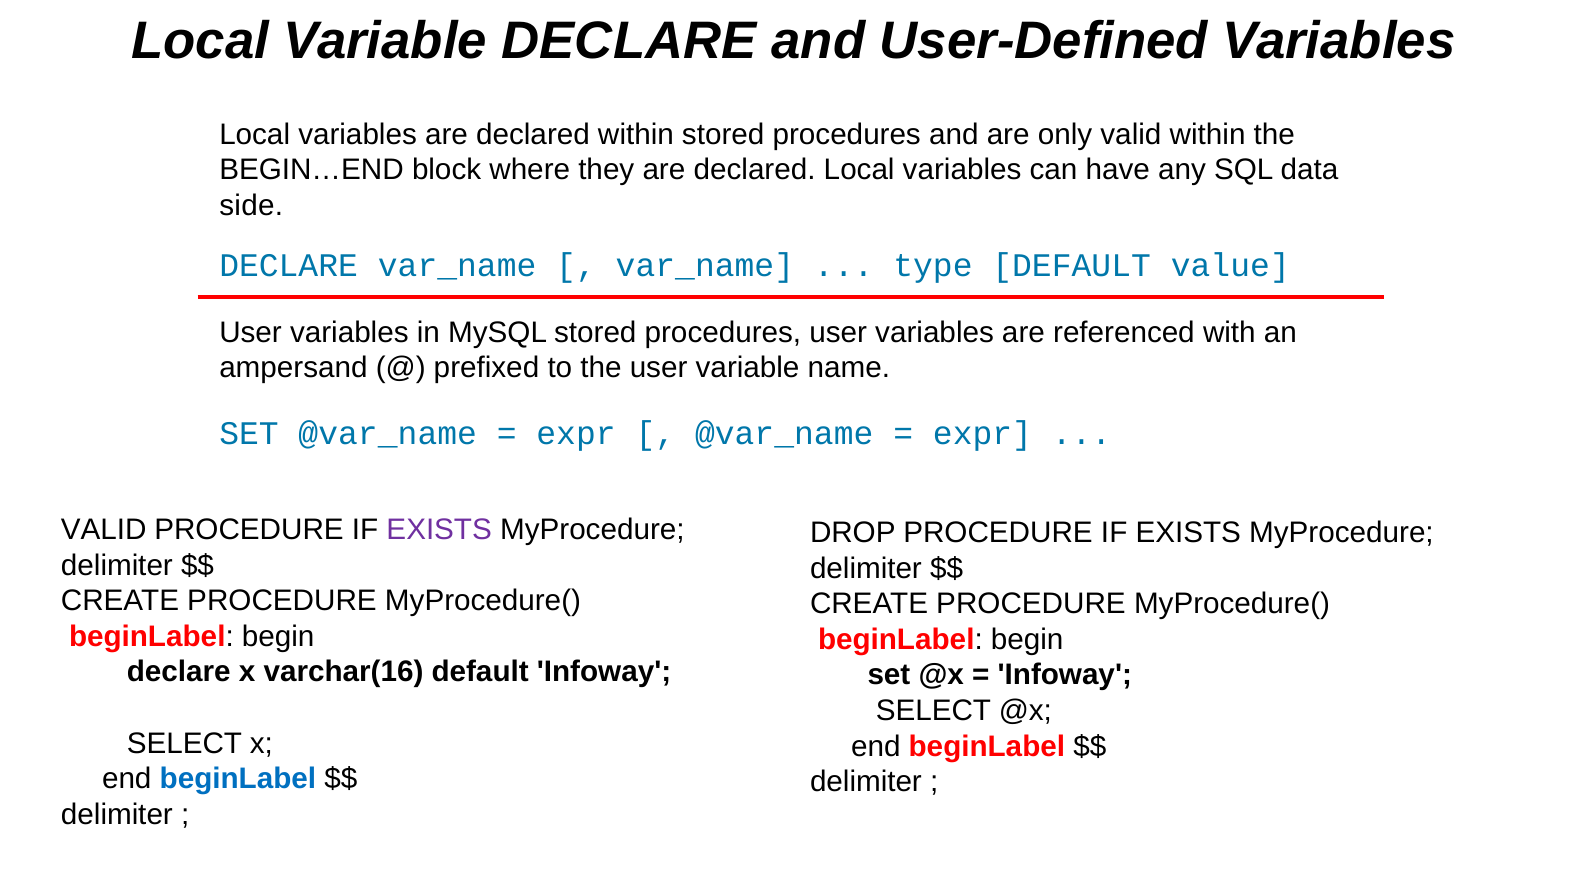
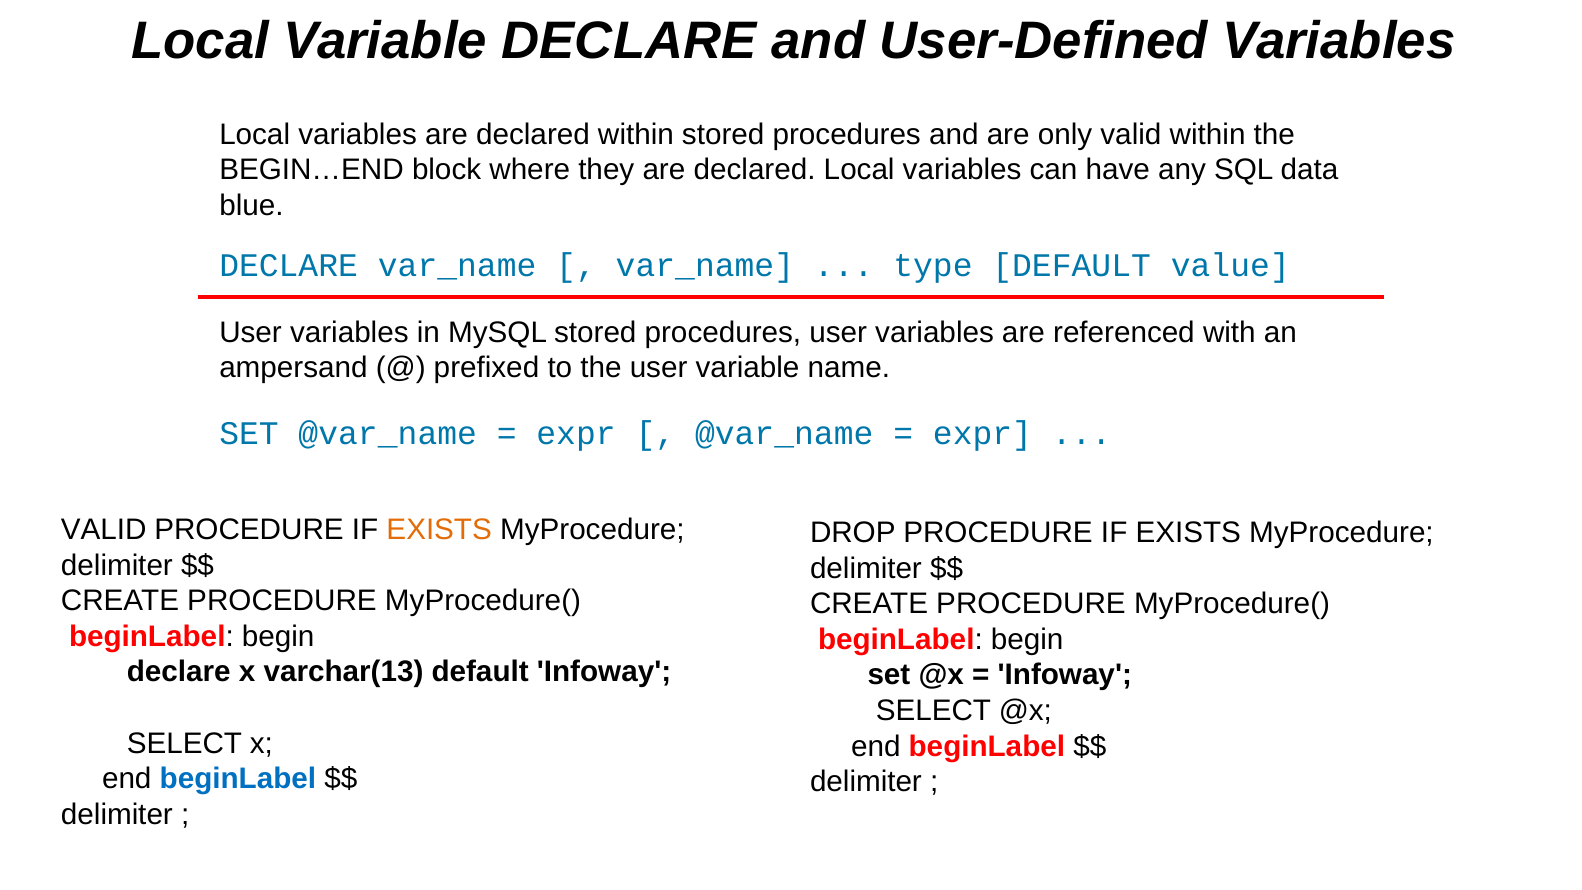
side: side -> blue
EXISTS at (439, 530) colour: purple -> orange
varchar(16: varchar(16 -> varchar(13
